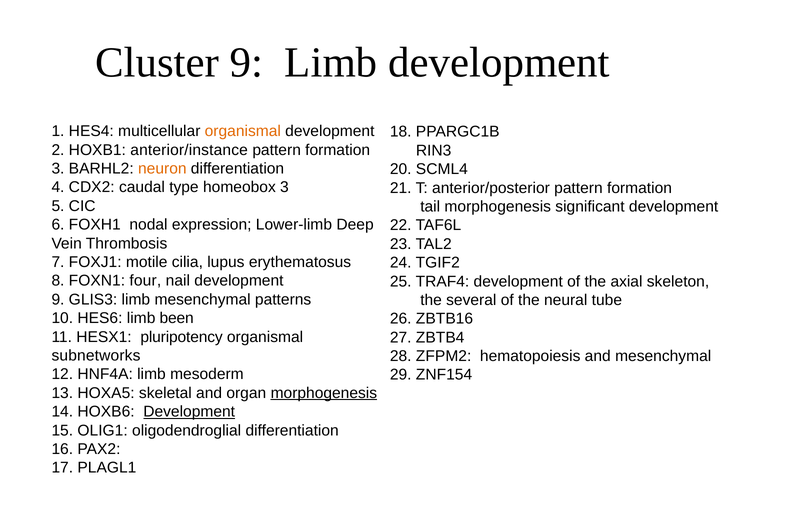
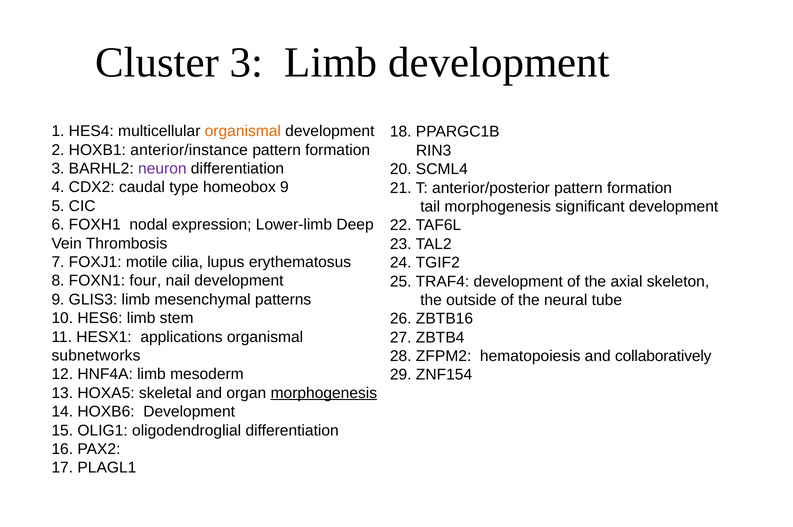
Cluster 9: 9 -> 3
neuron colour: orange -> purple
homeobox 3: 3 -> 9
the several: several -> outside
been: been -> stem
pluripotency: pluripotency -> applications
and mesenchymal: mesenchymal -> collaboratively
Development at (189, 412) underline: present -> none
